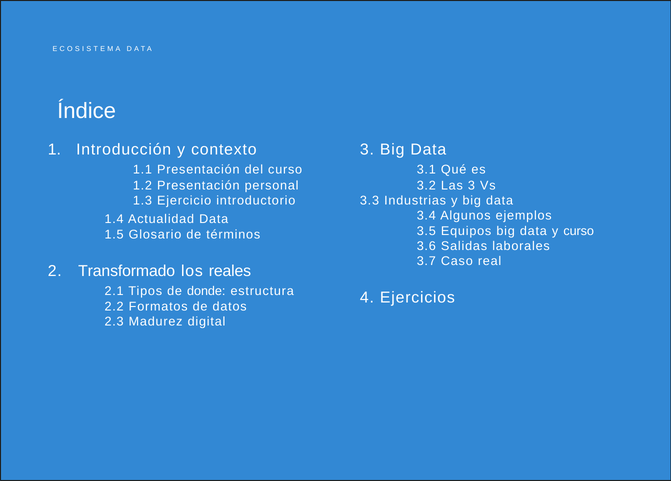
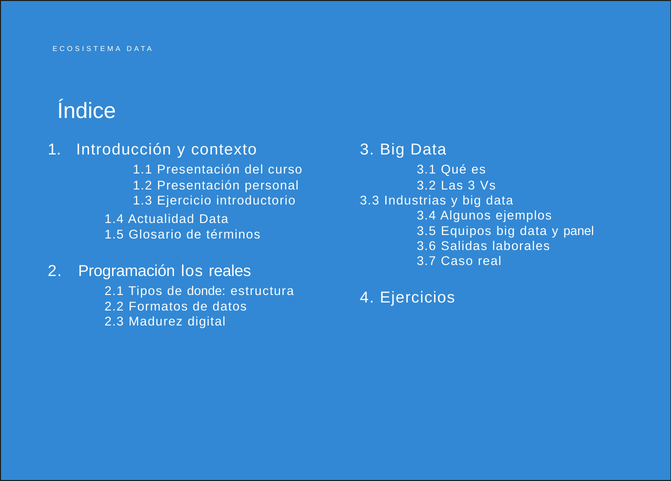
y curso: curso -> panel
Transformado: Transformado -> Programación
